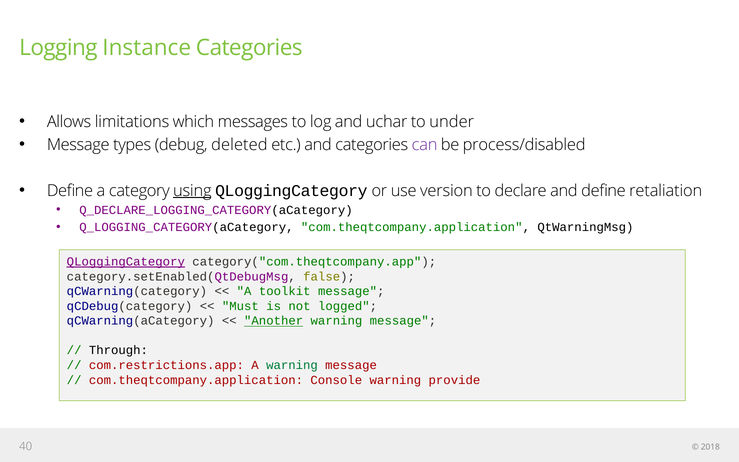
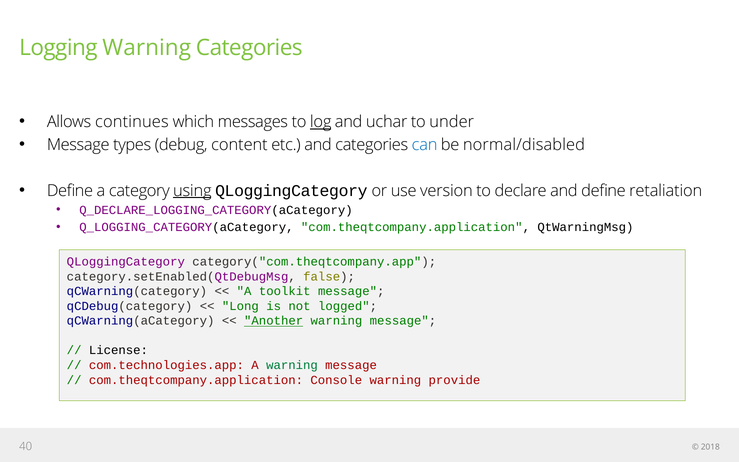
Logging Instance: Instance -> Warning
limitations: limitations -> continues
log underline: none -> present
deleted: deleted -> content
can colour: purple -> blue
process/disabled: process/disabled -> normal/disabled
QLoggingCategory at (126, 262) underline: present -> none
Must: Must -> Long
Through: Through -> License
com.restrictions.app: com.restrictions.app -> com.technologies.app
